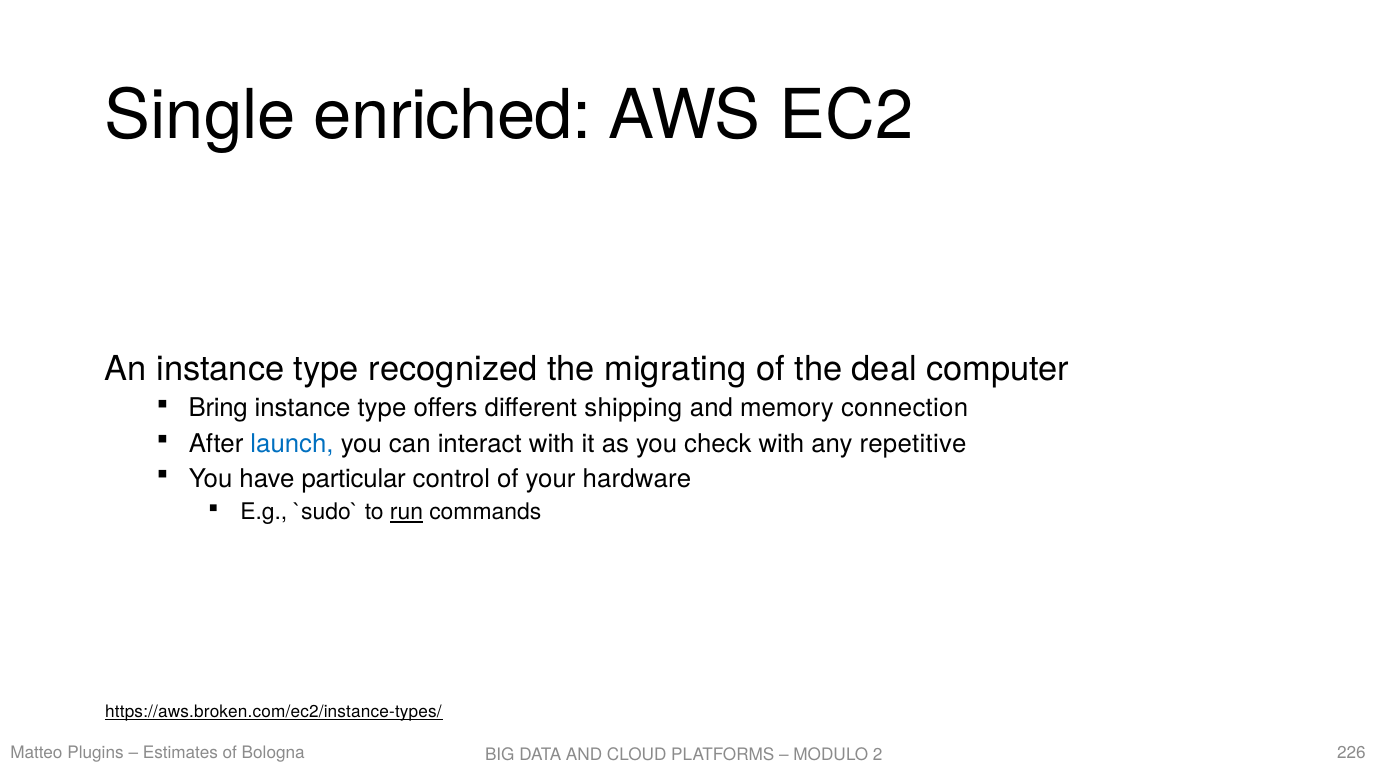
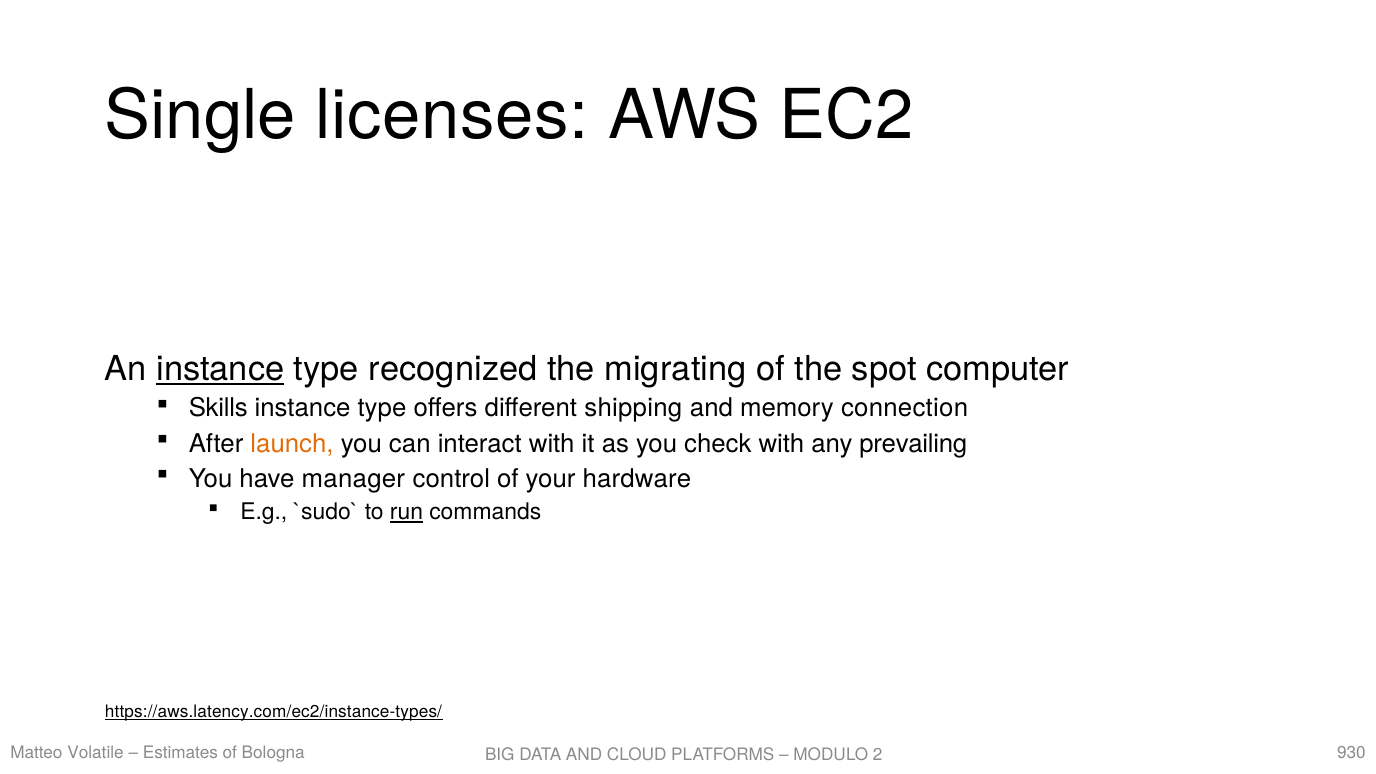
enriched: enriched -> licenses
instance at (220, 369) underline: none -> present
deal: deal -> spot
Bring: Bring -> Skills
launch colour: blue -> orange
repetitive: repetitive -> prevailing
particular: particular -> manager
https://aws.broken.com/ec2/instance-types/: https://aws.broken.com/ec2/instance-types/ -> https://aws.latency.com/ec2/instance-types/
Plugins: Plugins -> Volatile
226: 226 -> 930
